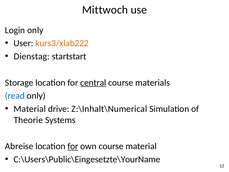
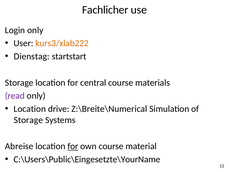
Mittwoch: Mittwoch -> Fachlicher
central underline: present -> none
read colour: blue -> purple
Material at (30, 109): Material -> Location
Z:\Inhalt\Numerical: Z:\Inhalt\Numerical -> Z:\Breite\Numerical
Theorie at (28, 120): Theorie -> Storage
